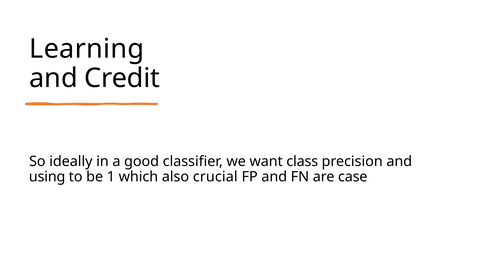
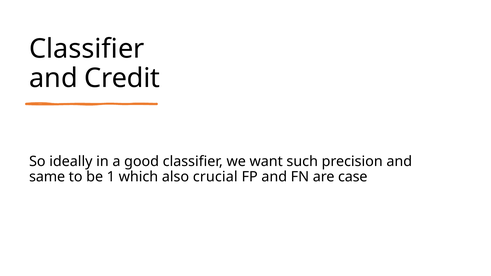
Learning at (87, 49): Learning -> Classifier
class: class -> such
using: using -> same
